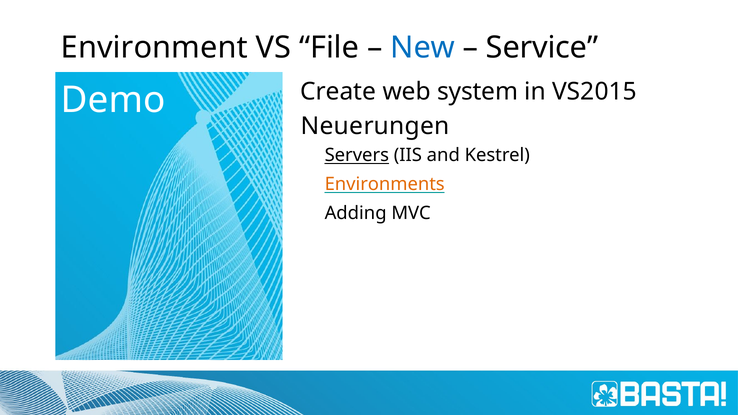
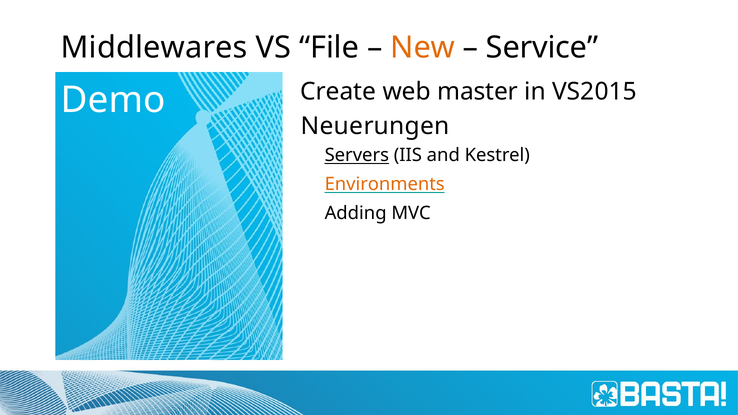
Environment: Environment -> Middlewares
New colour: blue -> orange
system: system -> master
